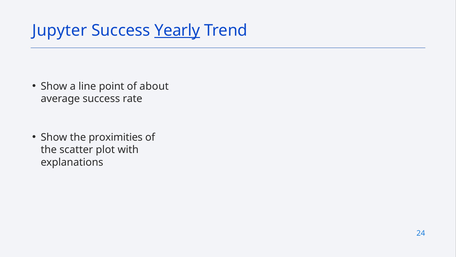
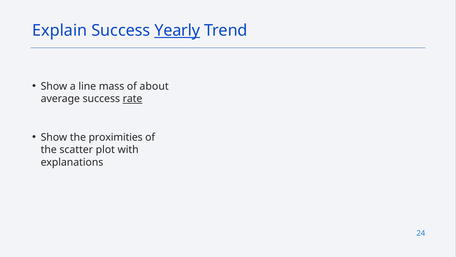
Jupyter: Jupyter -> Explain
point: point -> mass
rate underline: none -> present
